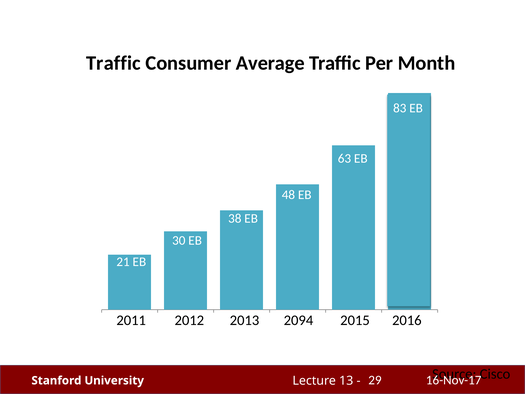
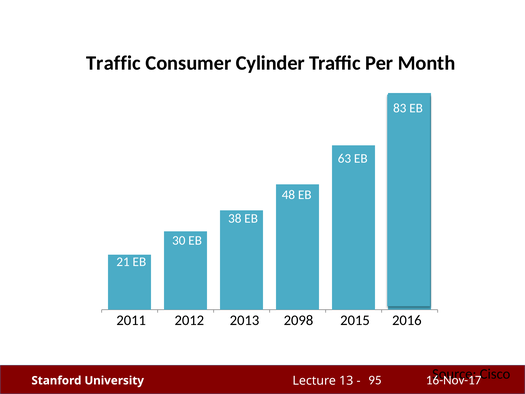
Average: Average -> Cylinder
2094: 2094 -> 2098
29: 29 -> 95
